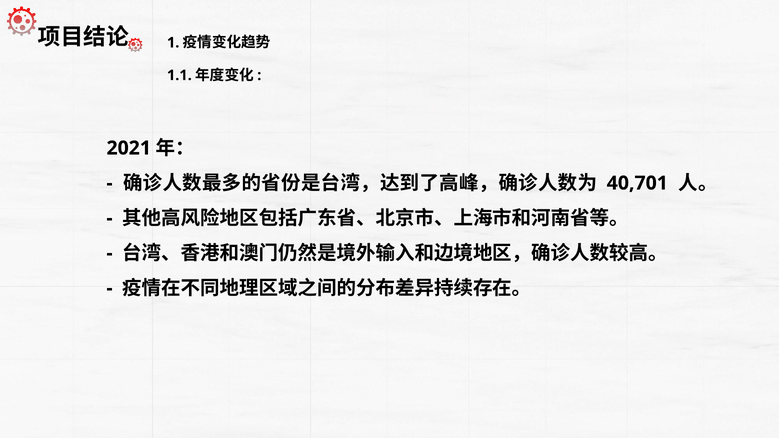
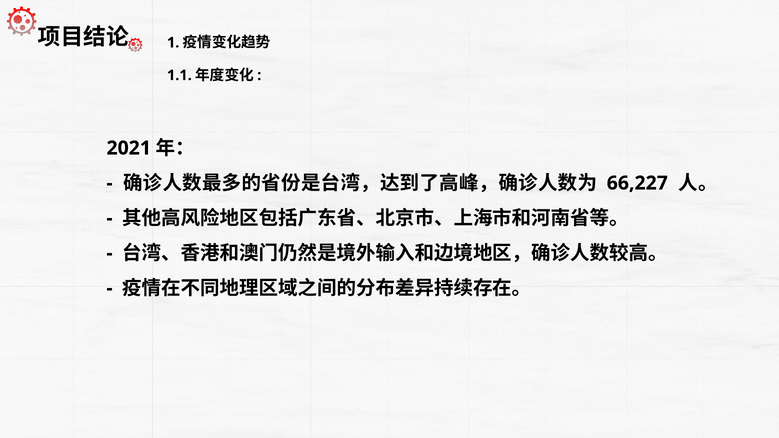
40,701: 40,701 -> 66,227
